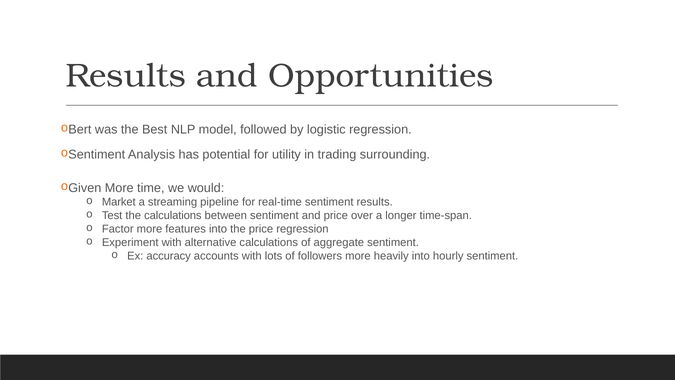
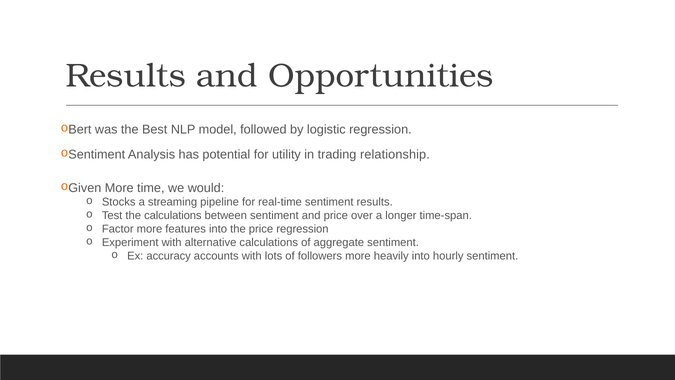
surrounding: surrounding -> relationship
Market: Market -> Stocks
